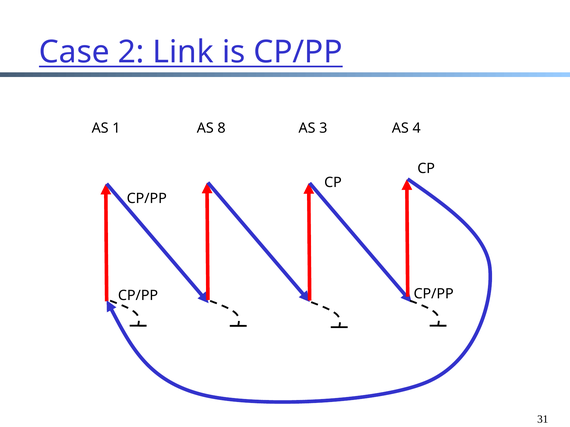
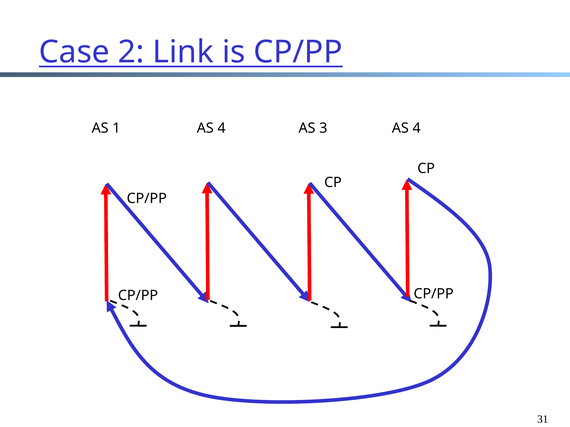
1 AS 8: 8 -> 4
